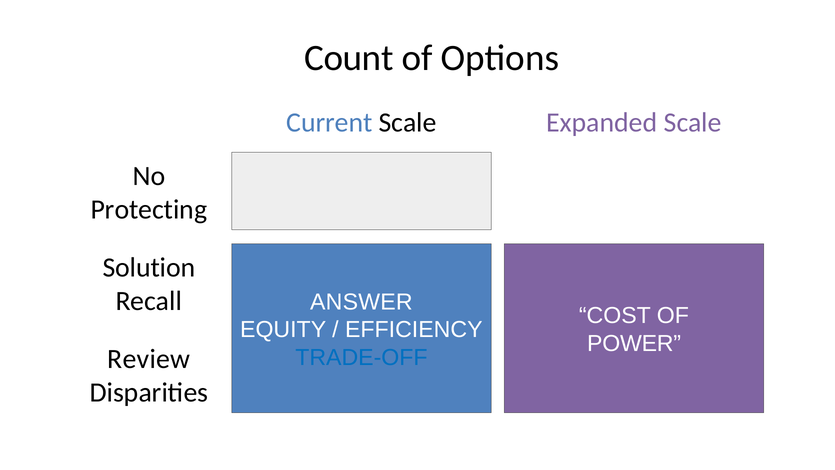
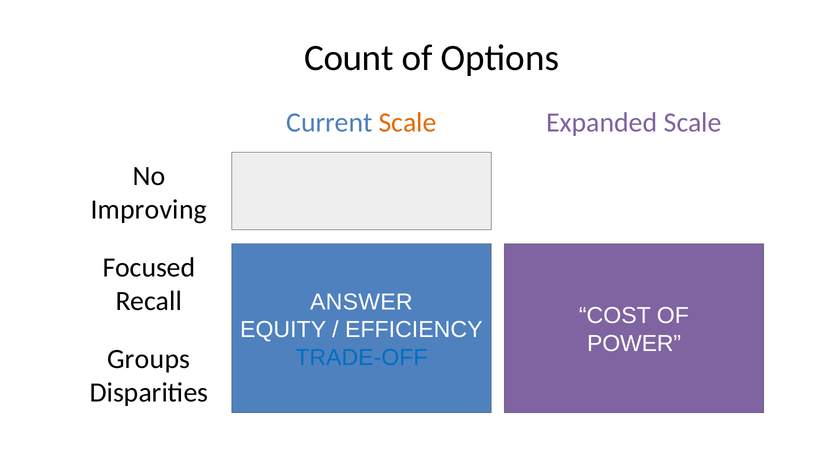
Scale at (408, 123) colour: black -> orange
Protecting: Protecting -> Improving
Solution: Solution -> Focused
Review: Review -> Groups
